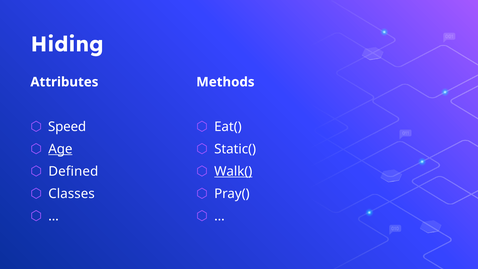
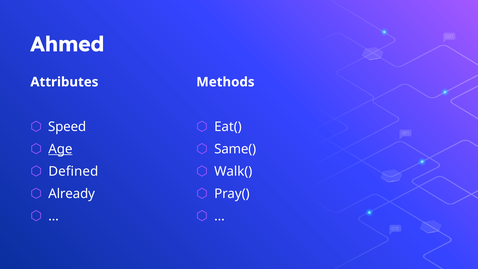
Hiding: Hiding -> Ahmed
Static(: Static( -> Same(
Walk( underline: present -> none
Classes: Classes -> Already
